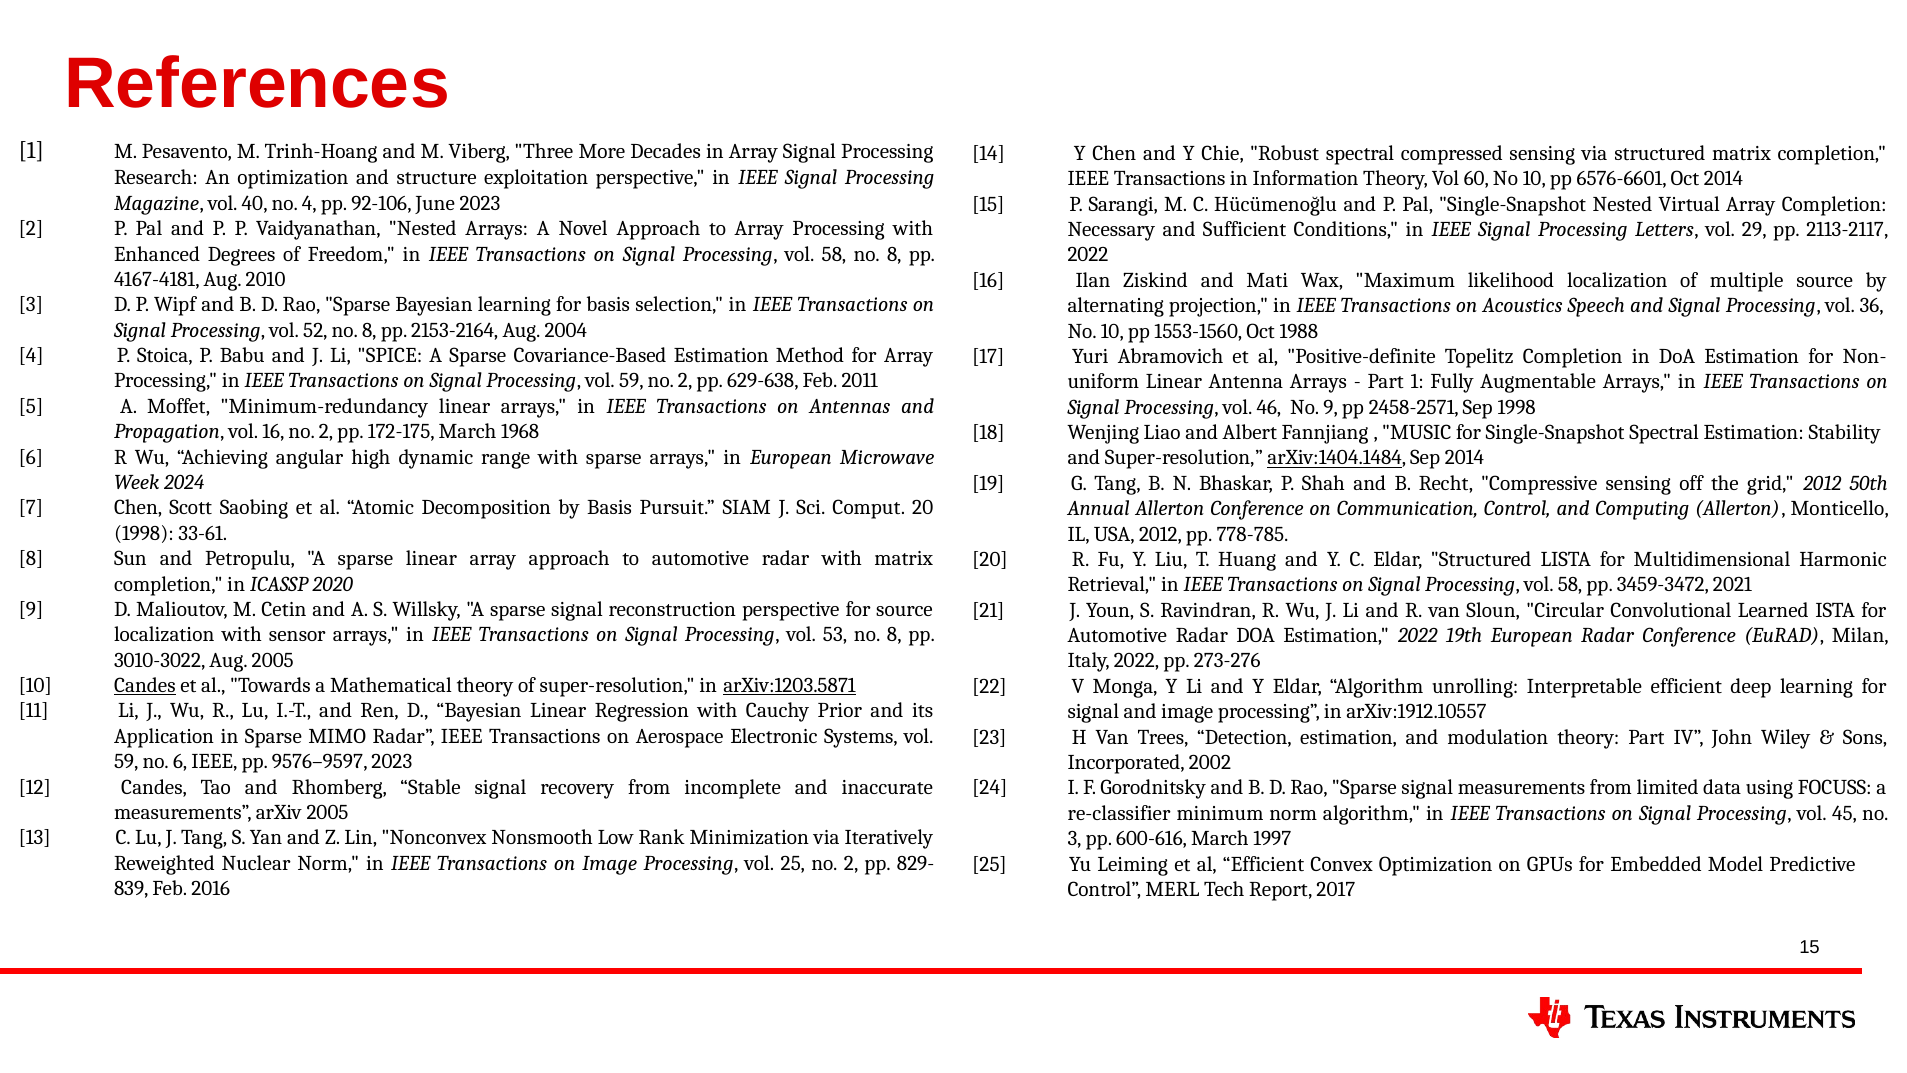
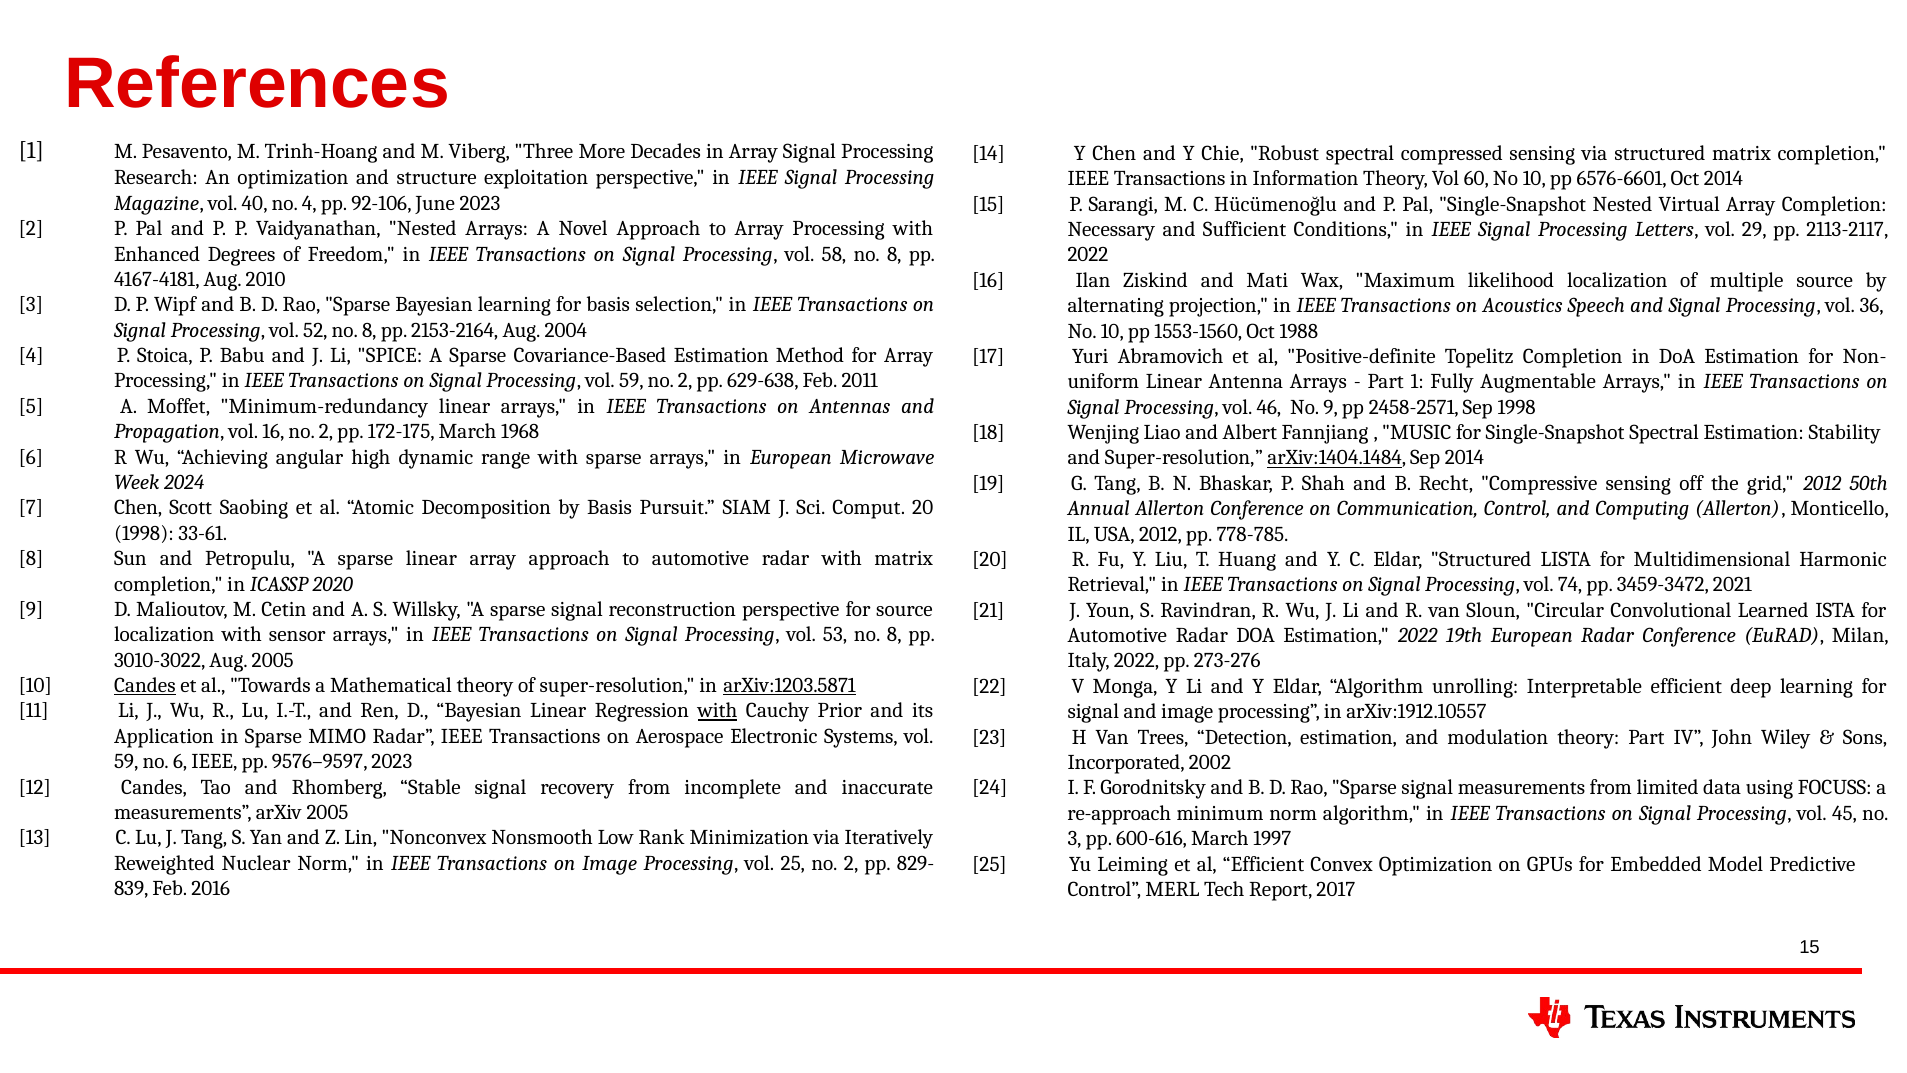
58 at (1570, 585): 58 -> 74
with at (717, 711) underline: none -> present
re-classifier: re-classifier -> re-approach
